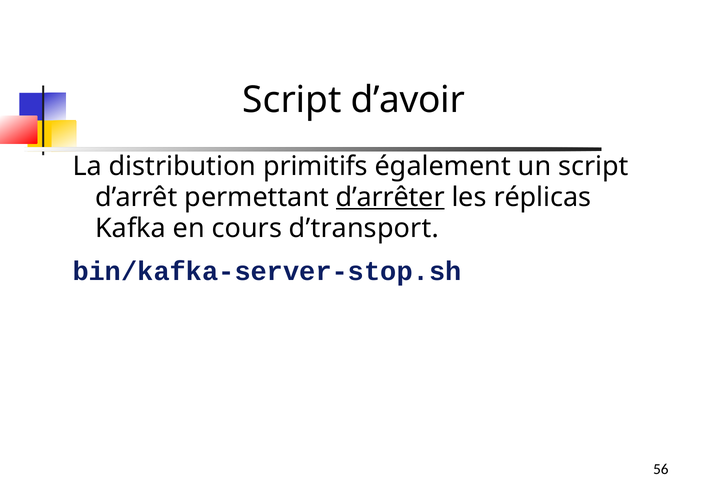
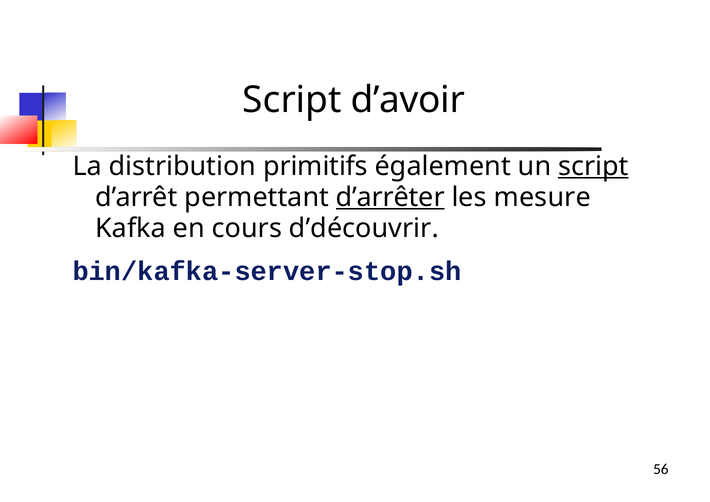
script at (593, 166) underline: none -> present
réplicas: réplicas -> mesure
d’transport: d’transport -> d’découvrir
